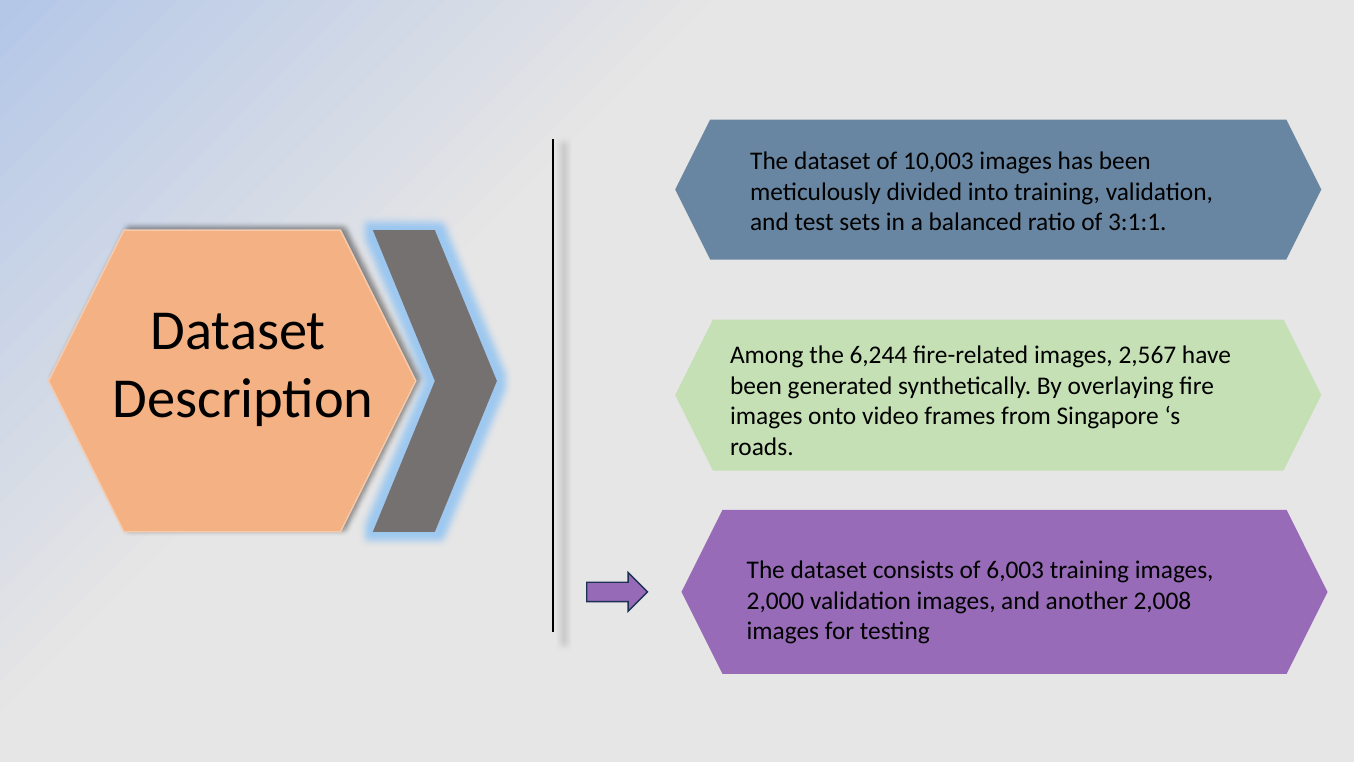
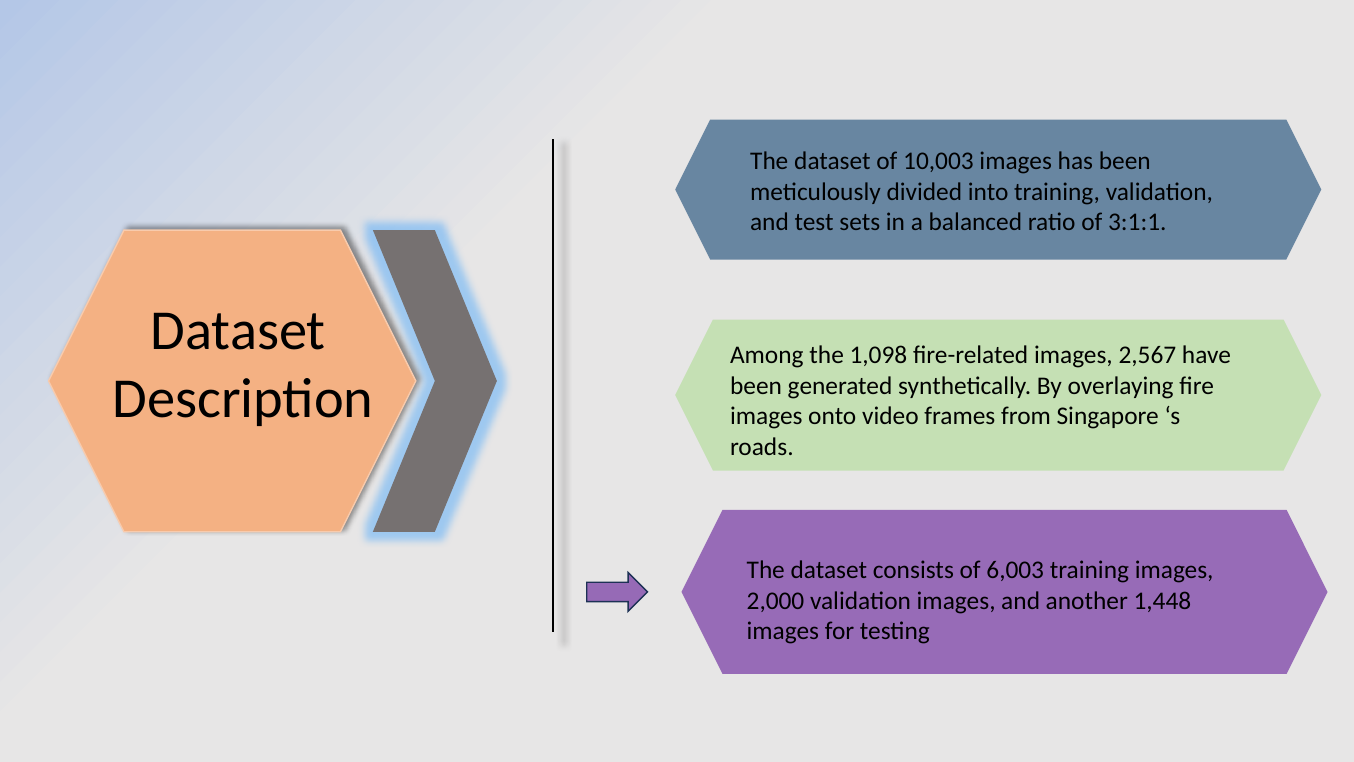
6,244: 6,244 -> 1,098
2,008: 2,008 -> 1,448
